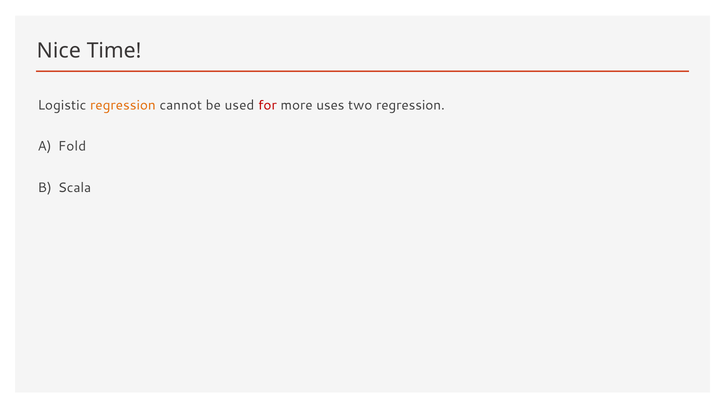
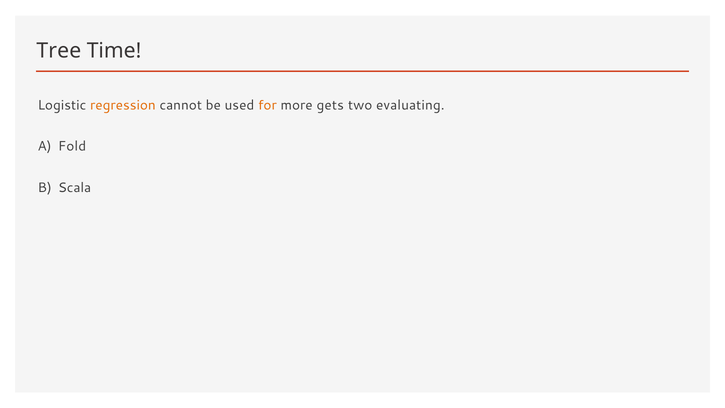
Nice: Nice -> Tree
for colour: red -> orange
uses: uses -> gets
two regression: regression -> evaluating
